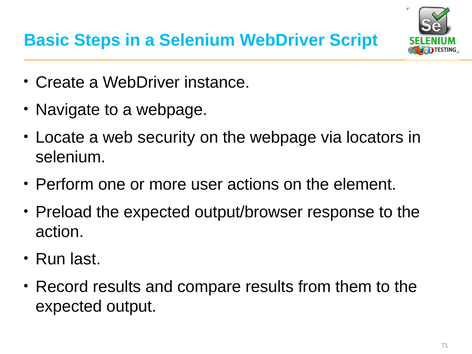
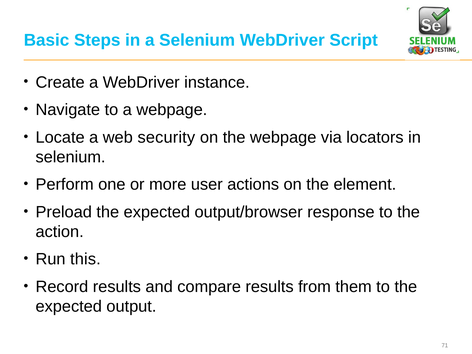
last: last -> this
